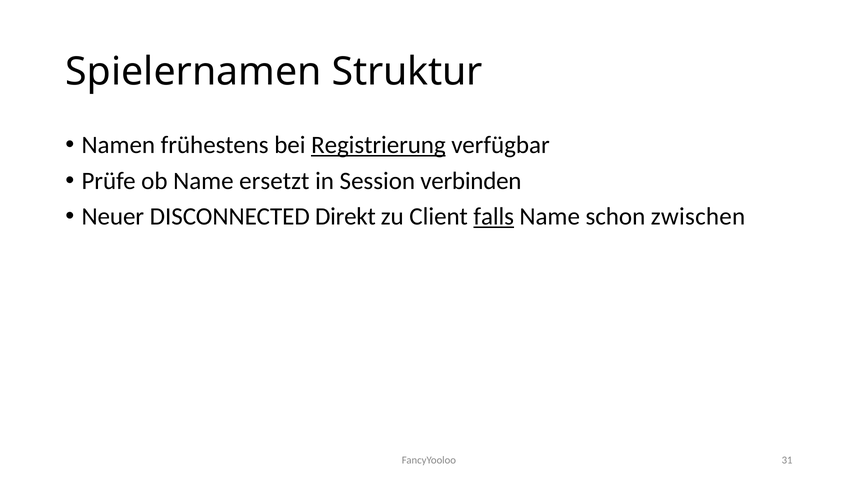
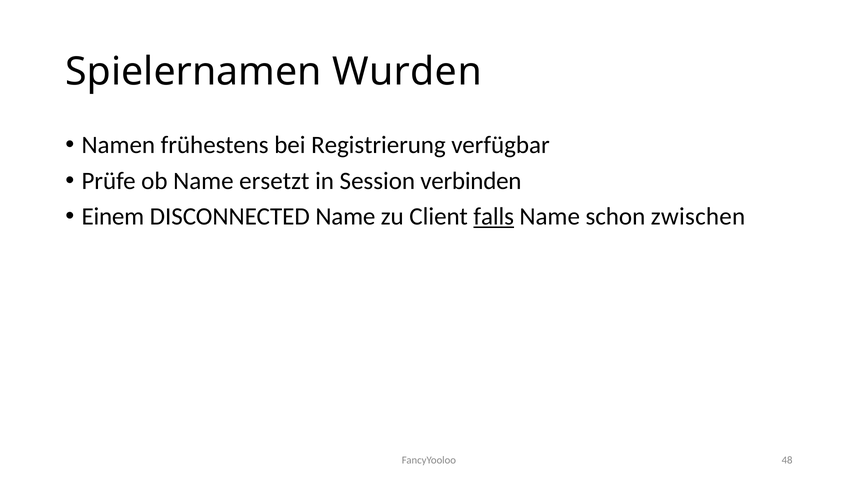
Struktur: Struktur -> Wurden
Registrierung underline: present -> none
Neuer: Neuer -> Einem
DISCONNECTED Direkt: Direkt -> Name
31: 31 -> 48
